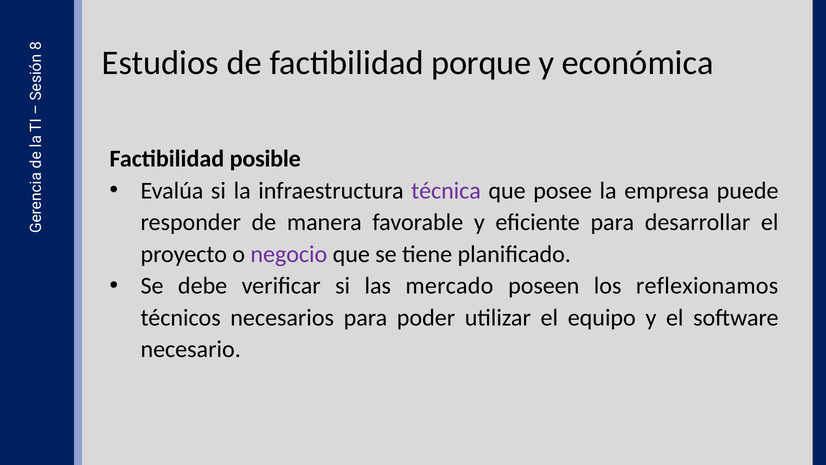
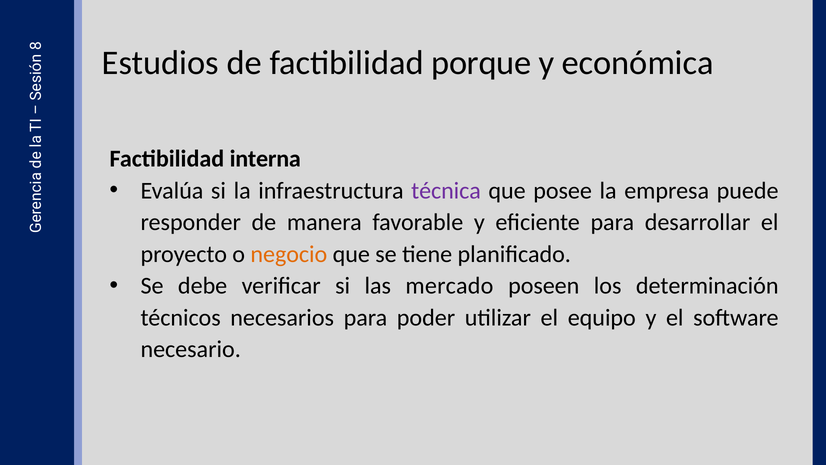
posible: posible -> interna
negocio colour: purple -> orange
reflexionamos: reflexionamos -> determinación
